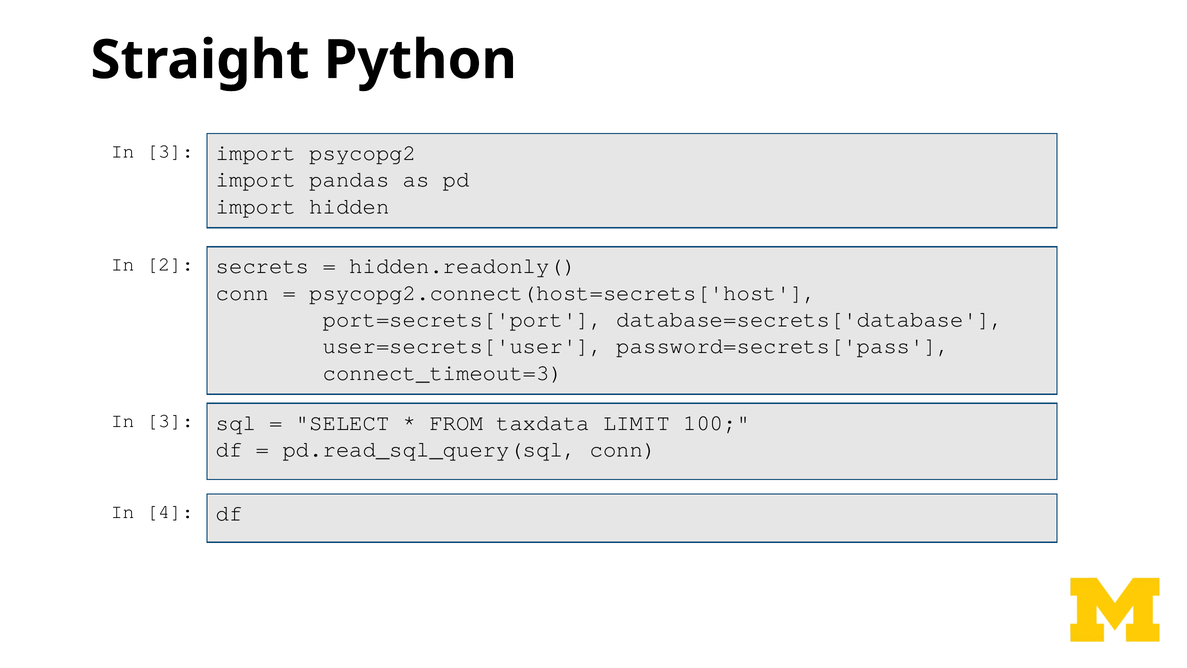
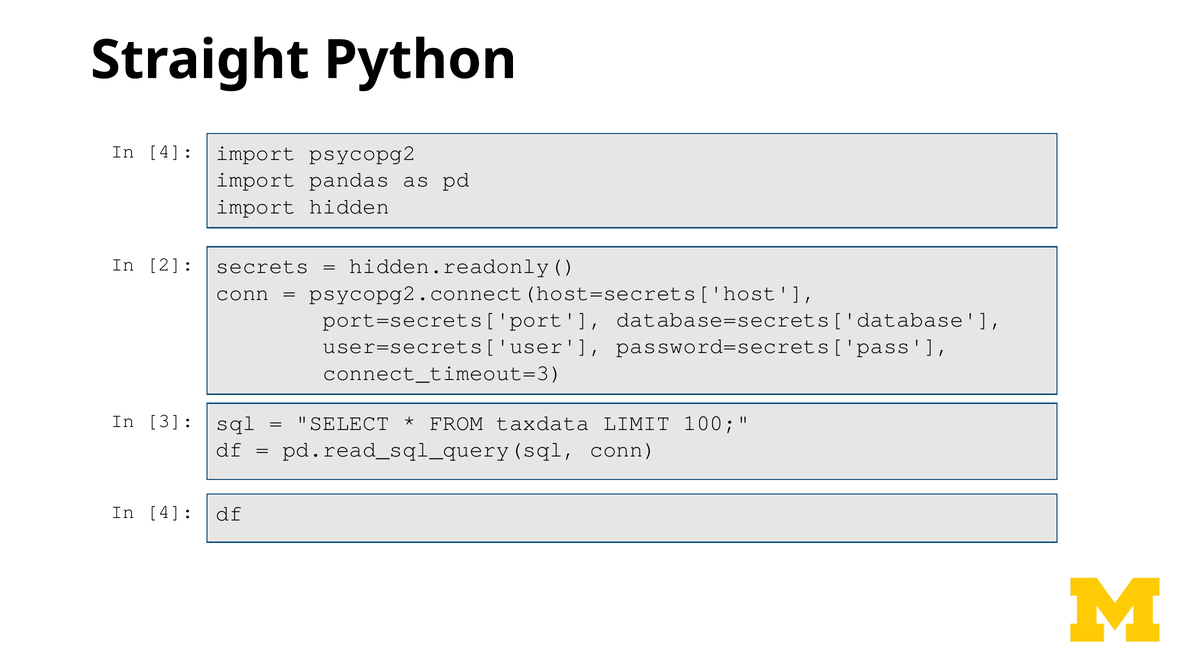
3 at (170, 151): 3 -> 4
